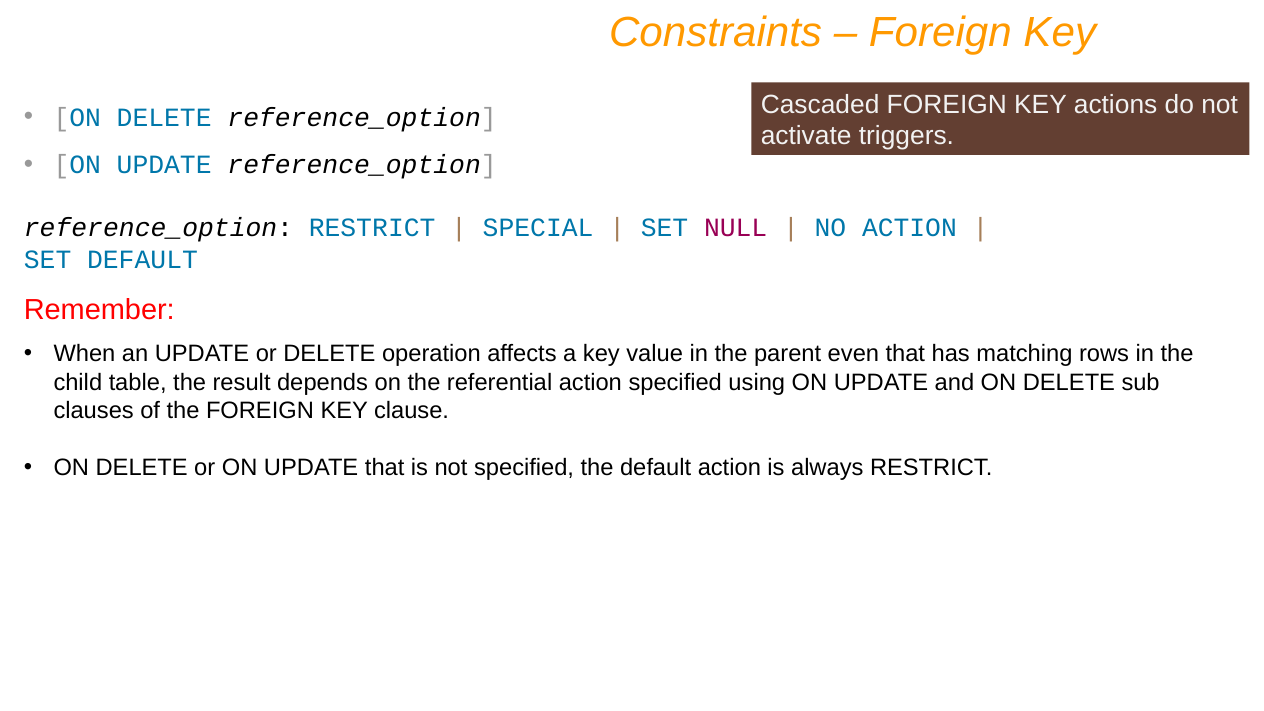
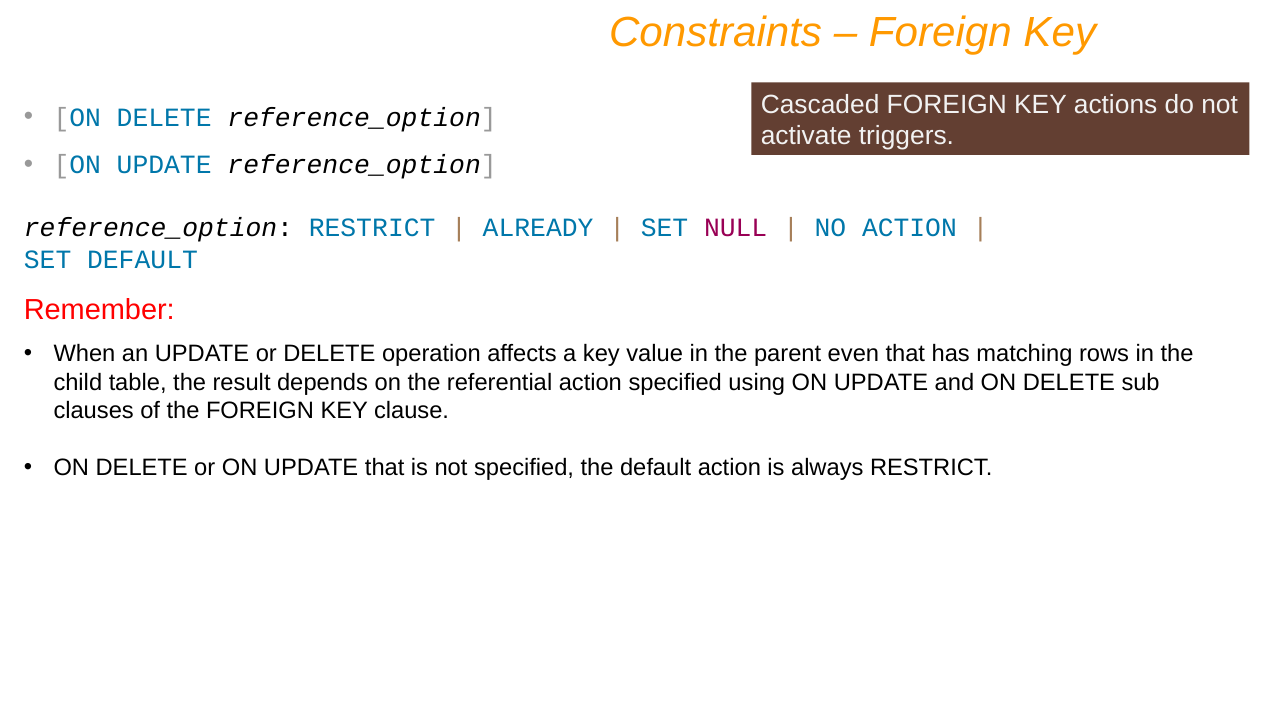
SPECIAL: SPECIAL -> ALREADY
